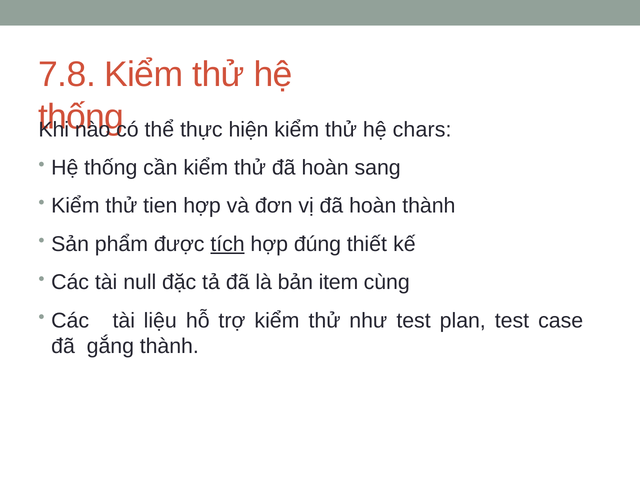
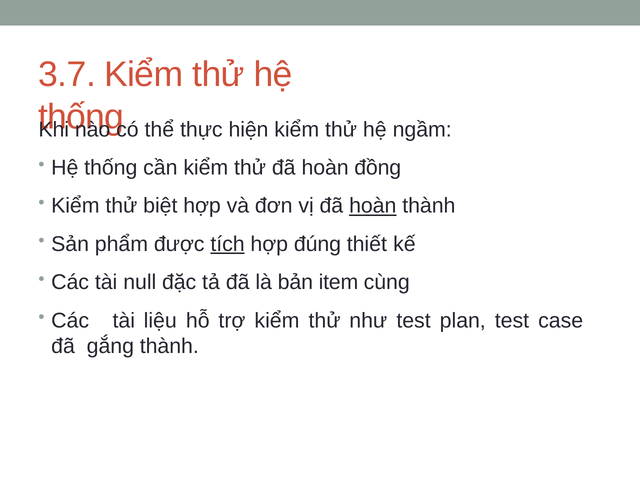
7.8: 7.8 -> 3.7
chars: chars -> ngầm
sang: sang -> đồng
tien: tien -> biệt
hoàn at (373, 206) underline: none -> present
